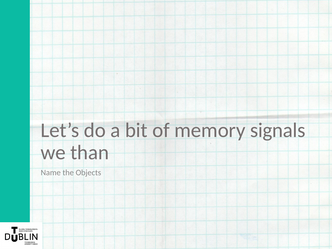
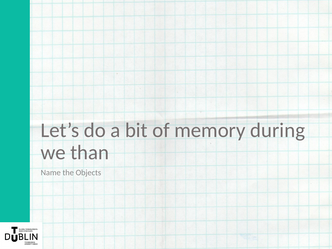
signals: signals -> during
